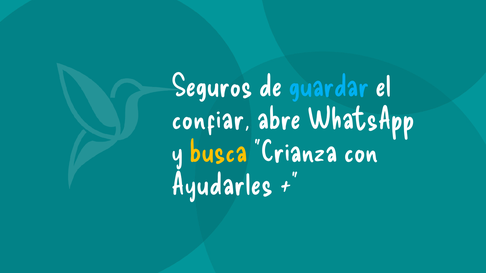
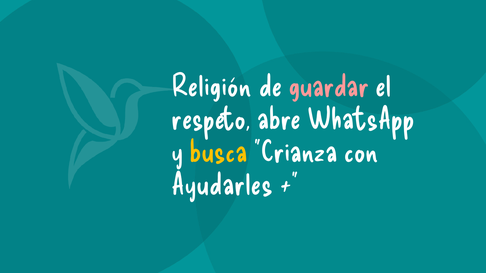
Seguros: Seguros -> Religión
guardar colour: light blue -> pink
confiar: confiar -> respeto
